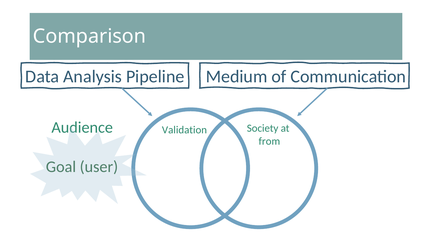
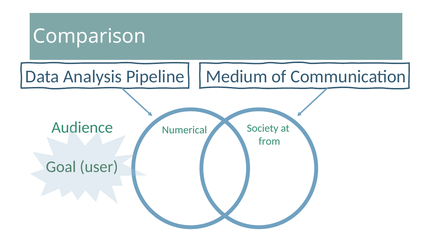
Validation: Validation -> Numerical
